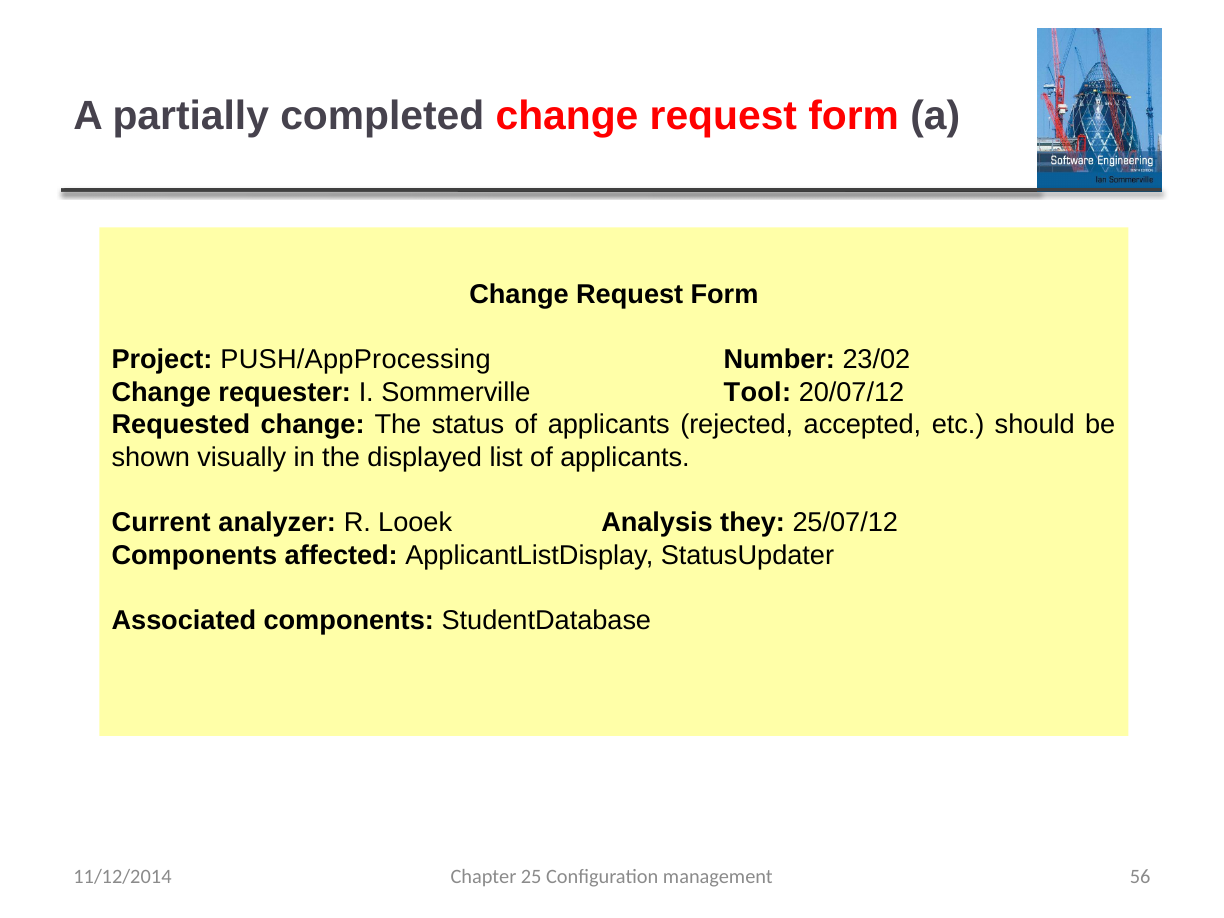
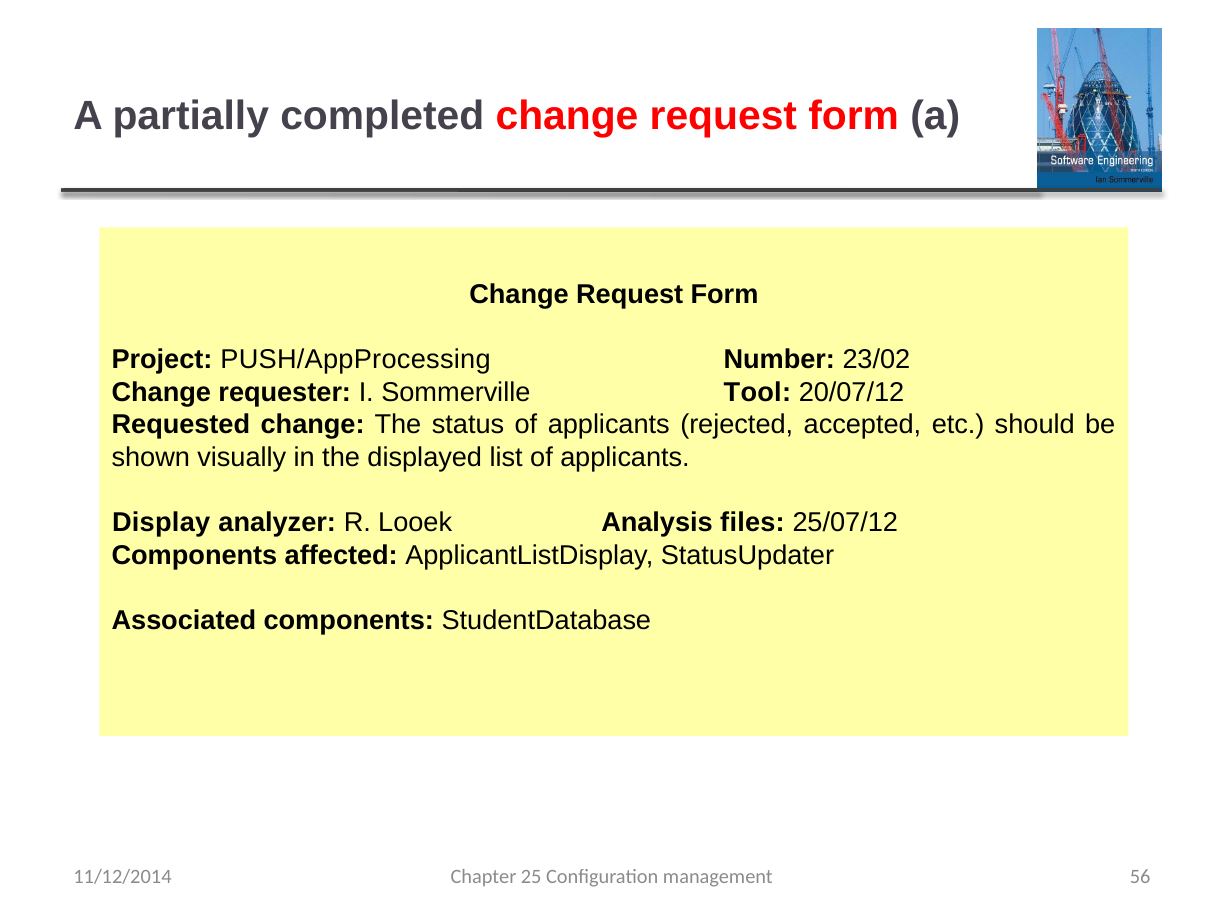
Current: Current -> Display
they: they -> files
